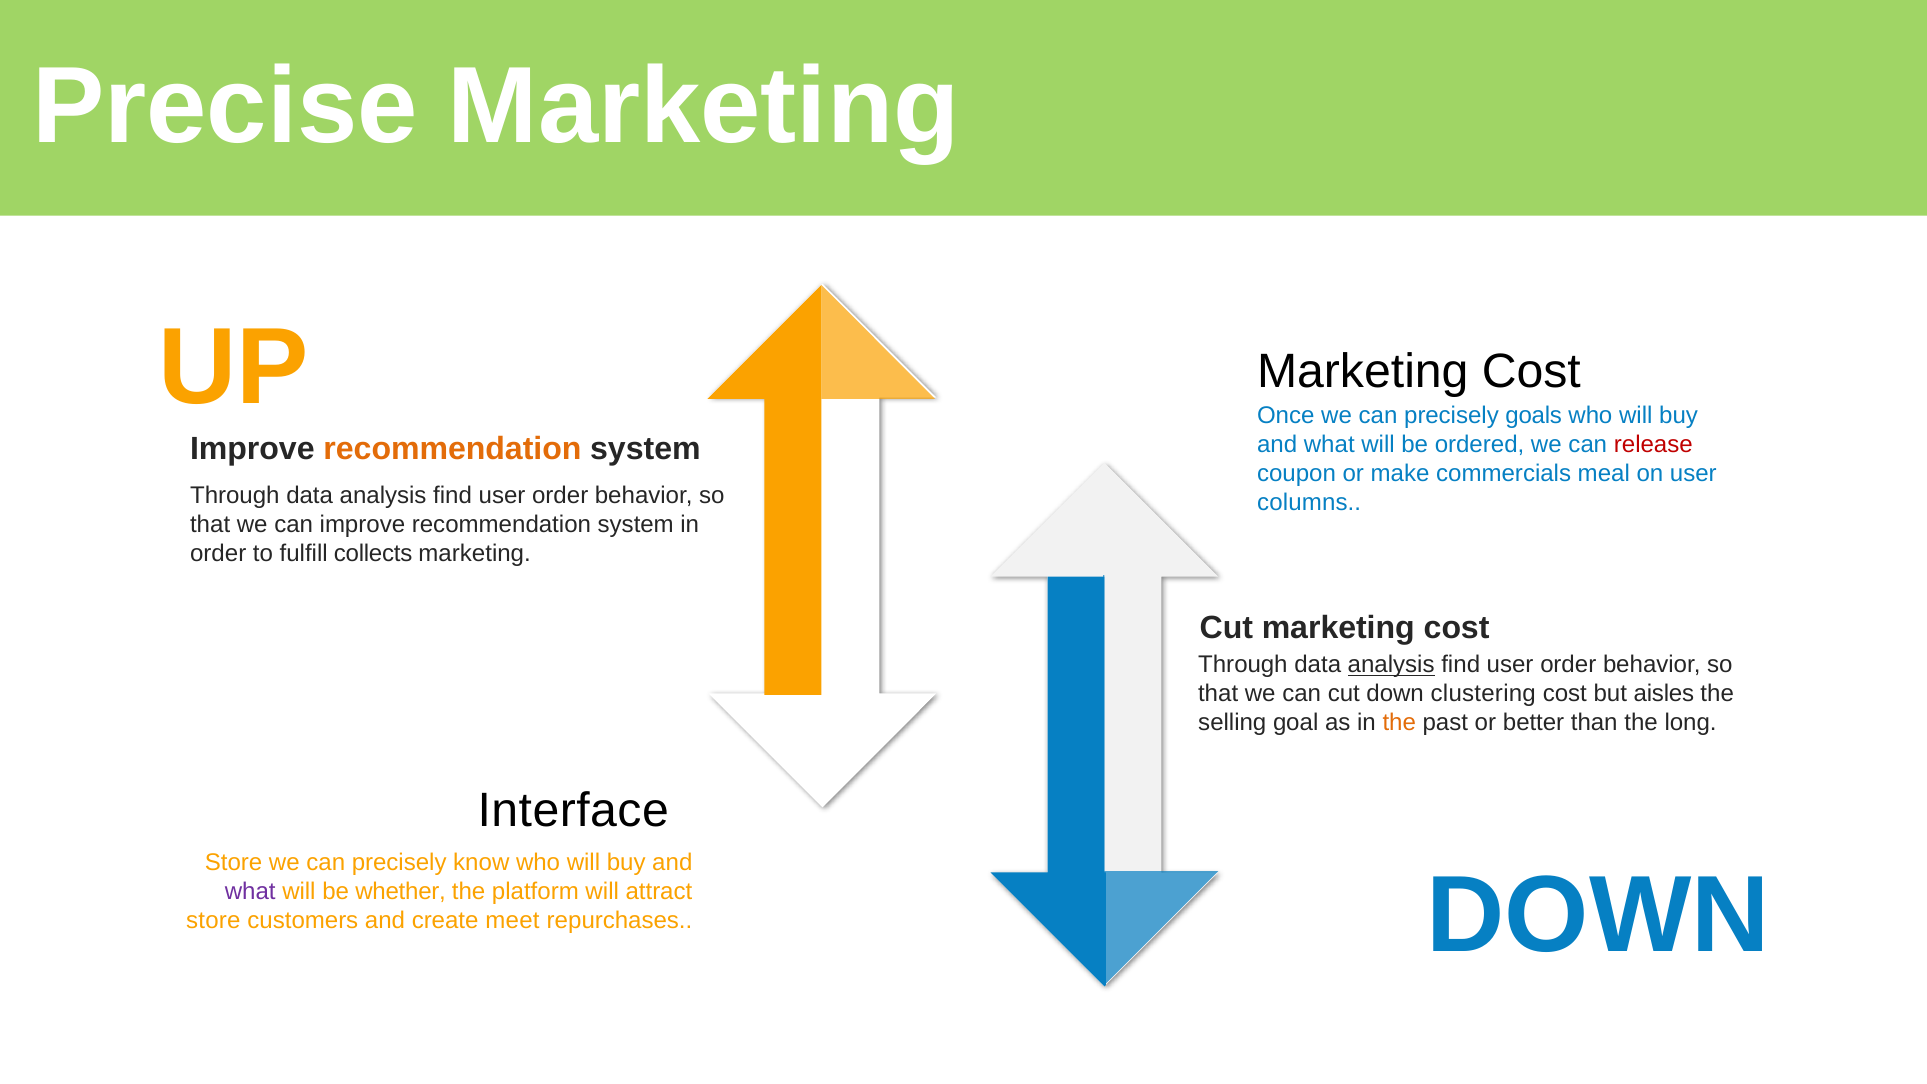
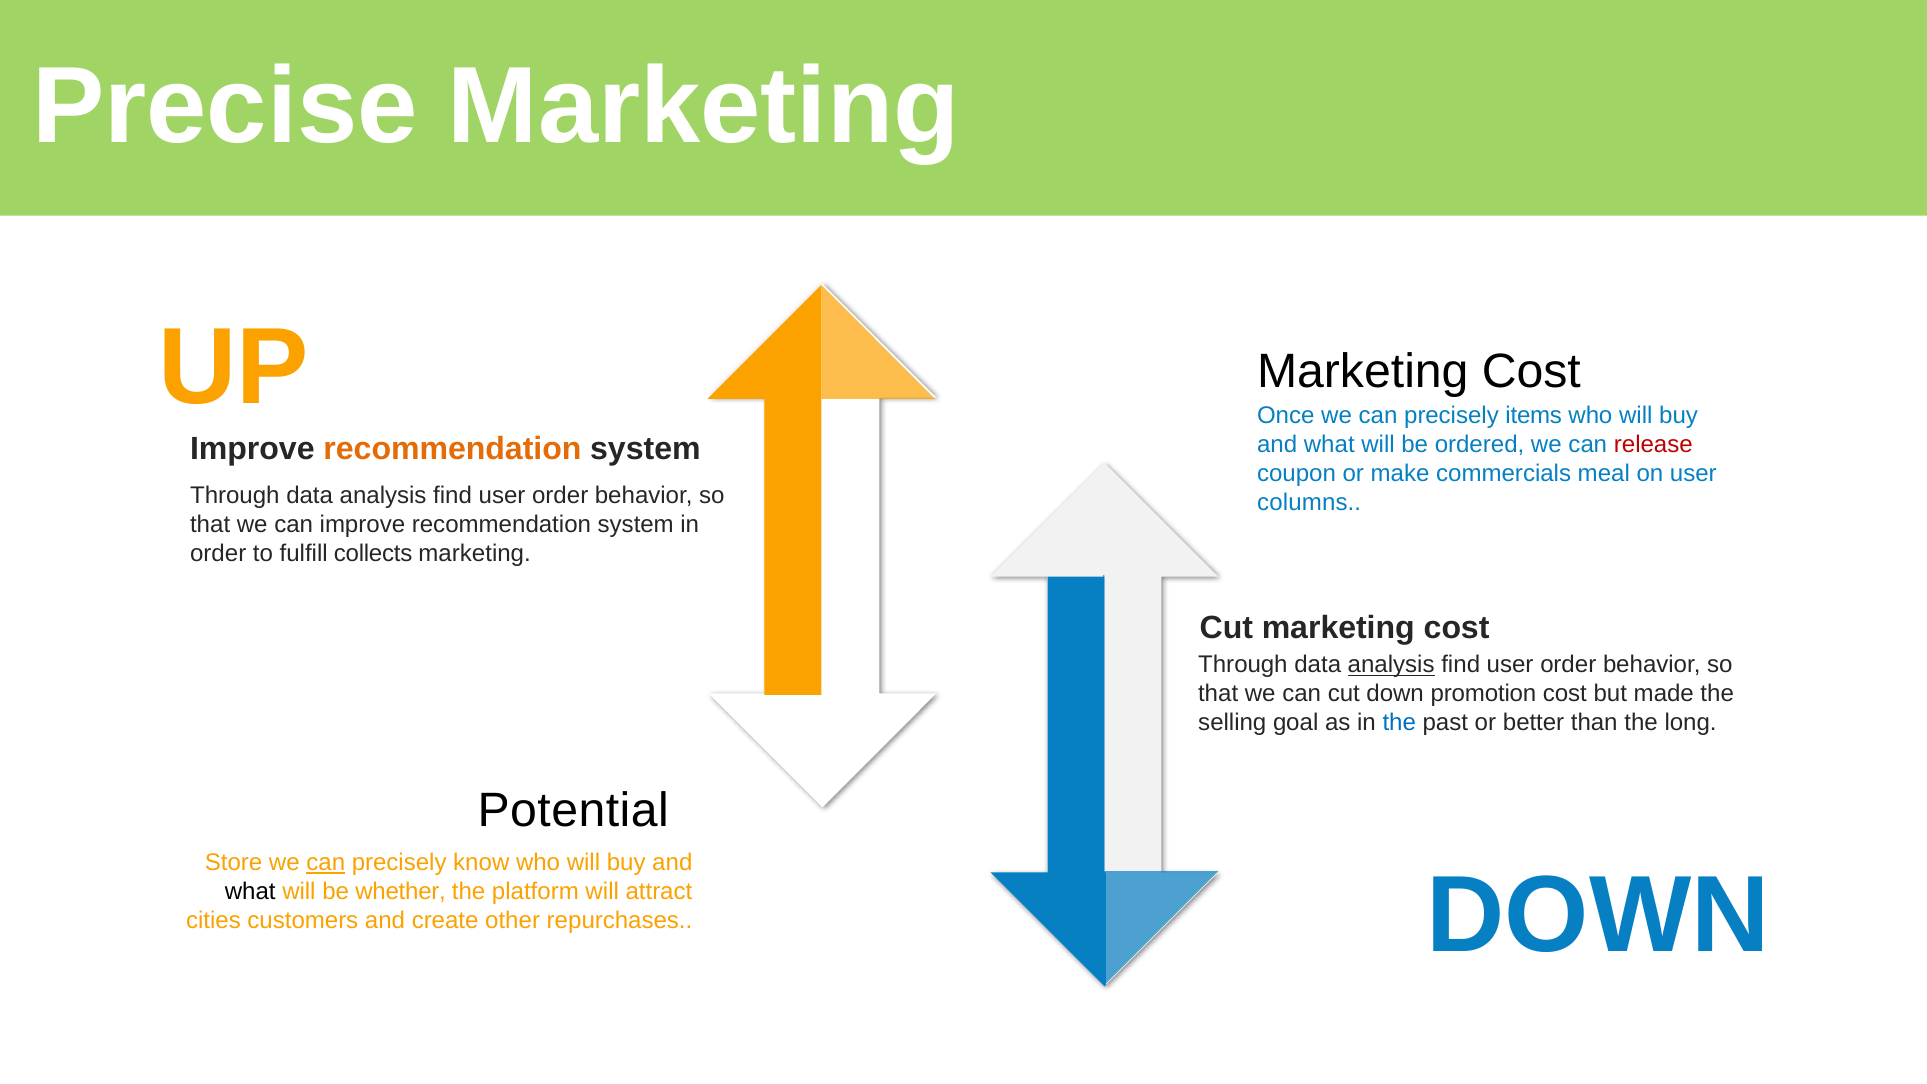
goals: goals -> items
clustering: clustering -> promotion
aisles: aisles -> made
the at (1399, 723) colour: orange -> blue
Interface: Interface -> Potential
can at (326, 862) underline: none -> present
what at (250, 891) colour: purple -> black
store at (213, 920): store -> cities
meet: meet -> other
